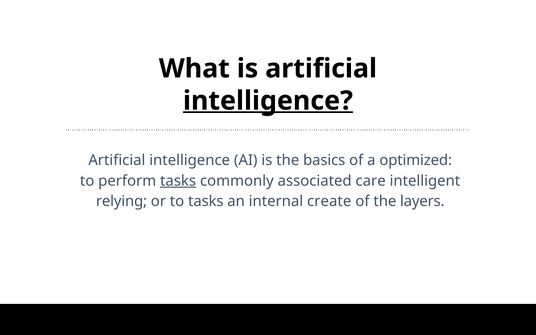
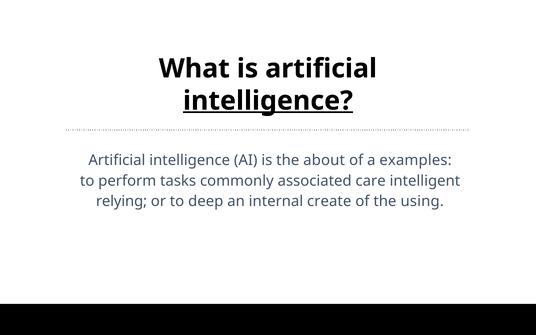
basics: basics -> about
optimized: optimized -> examples
tasks at (178, 181) underline: present -> none
to tasks: tasks -> deep
layers: layers -> using
